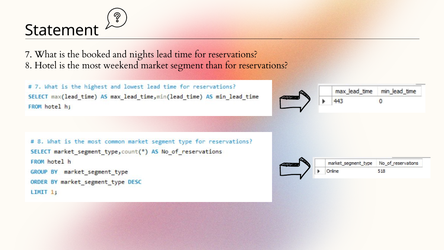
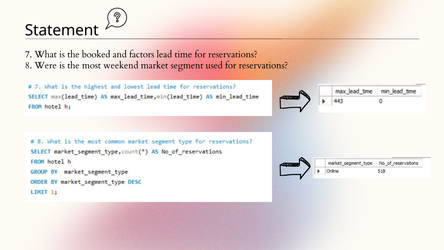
nights: nights -> factors
Hotel: Hotel -> Were
than: than -> used
